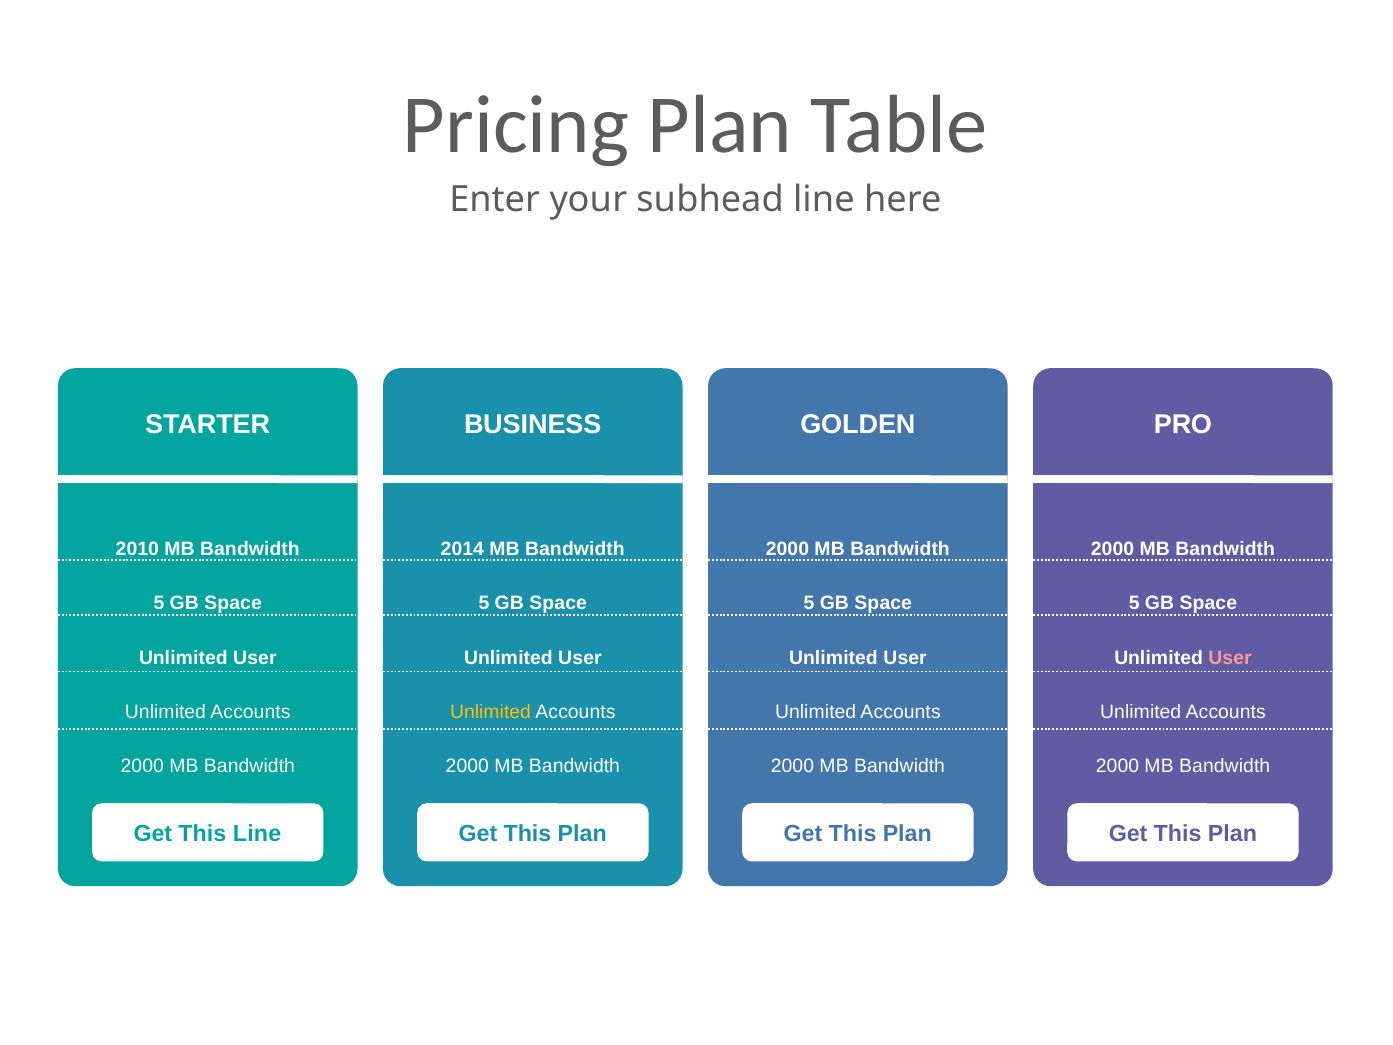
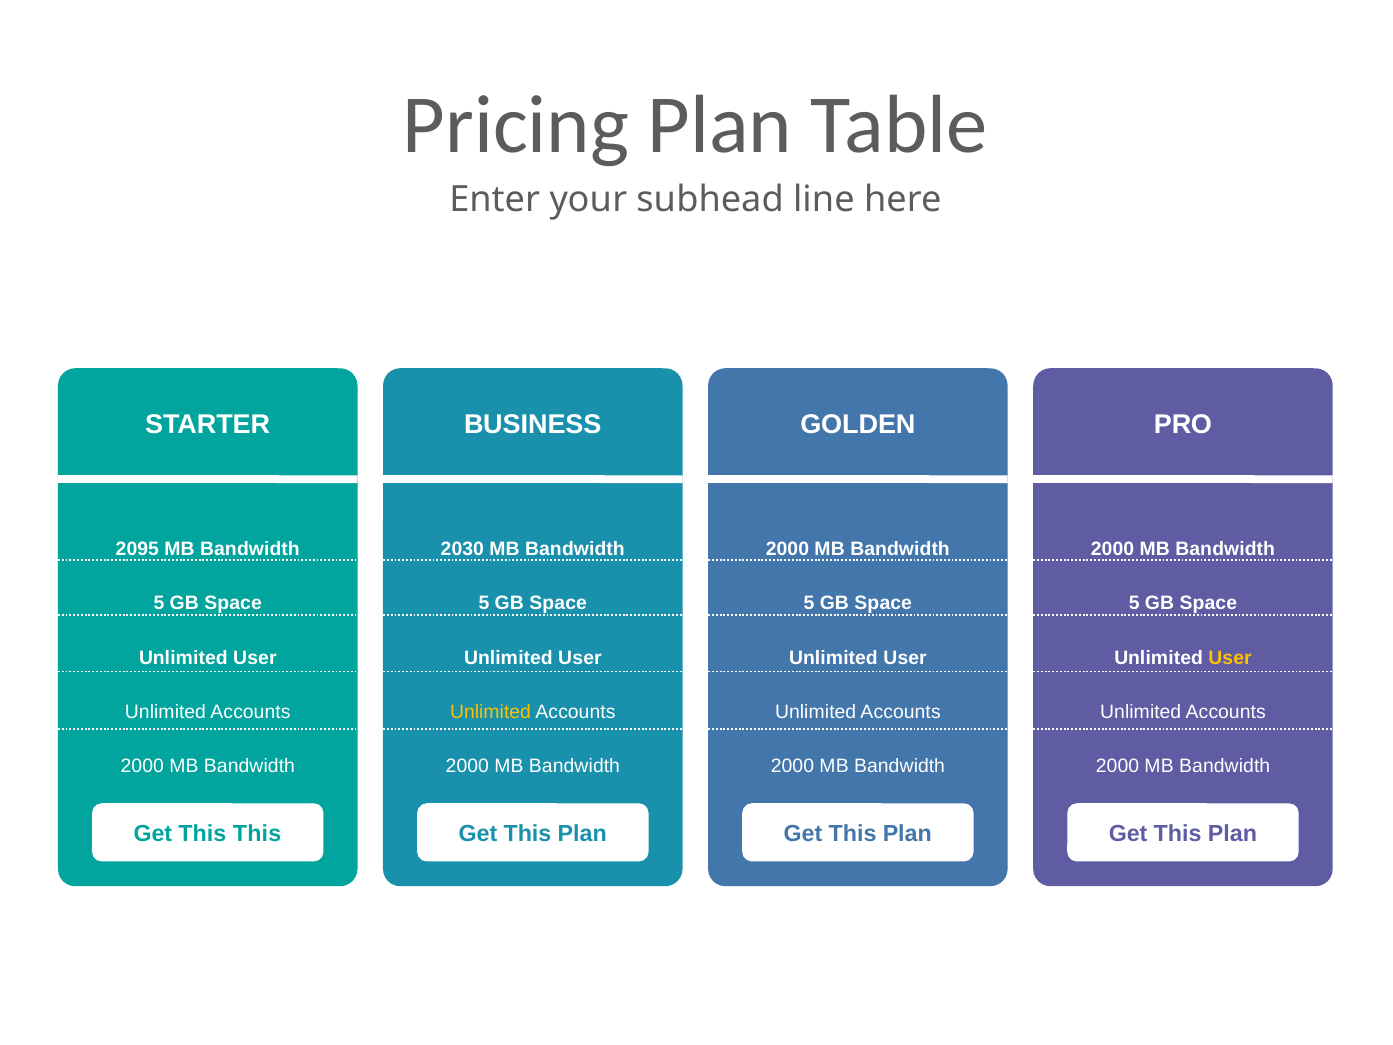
2010: 2010 -> 2095
2014: 2014 -> 2030
User at (1230, 658) colour: pink -> yellow
This Line: Line -> This
